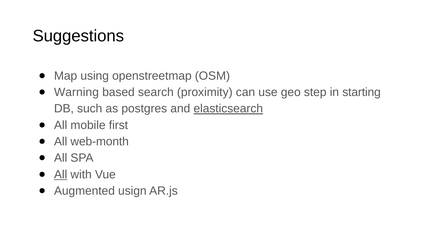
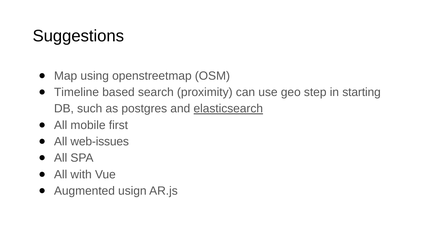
Warning: Warning -> Timeline
web-month: web-month -> web-issues
All at (61, 174) underline: present -> none
